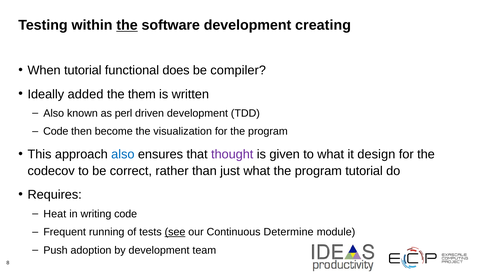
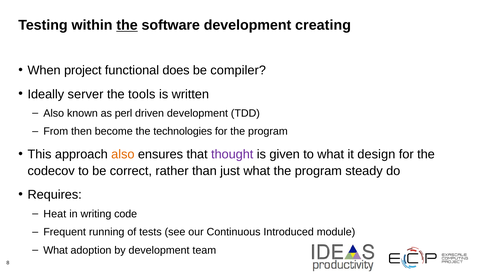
When tutorial: tutorial -> project
added: added -> server
them: them -> tools
Code at (56, 131): Code -> From
visualization: visualization -> technologies
also at (123, 154) colour: blue -> orange
program tutorial: tutorial -> steady
see underline: present -> none
Determine: Determine -> Introduced
Push at (55, 250): Push -> What
